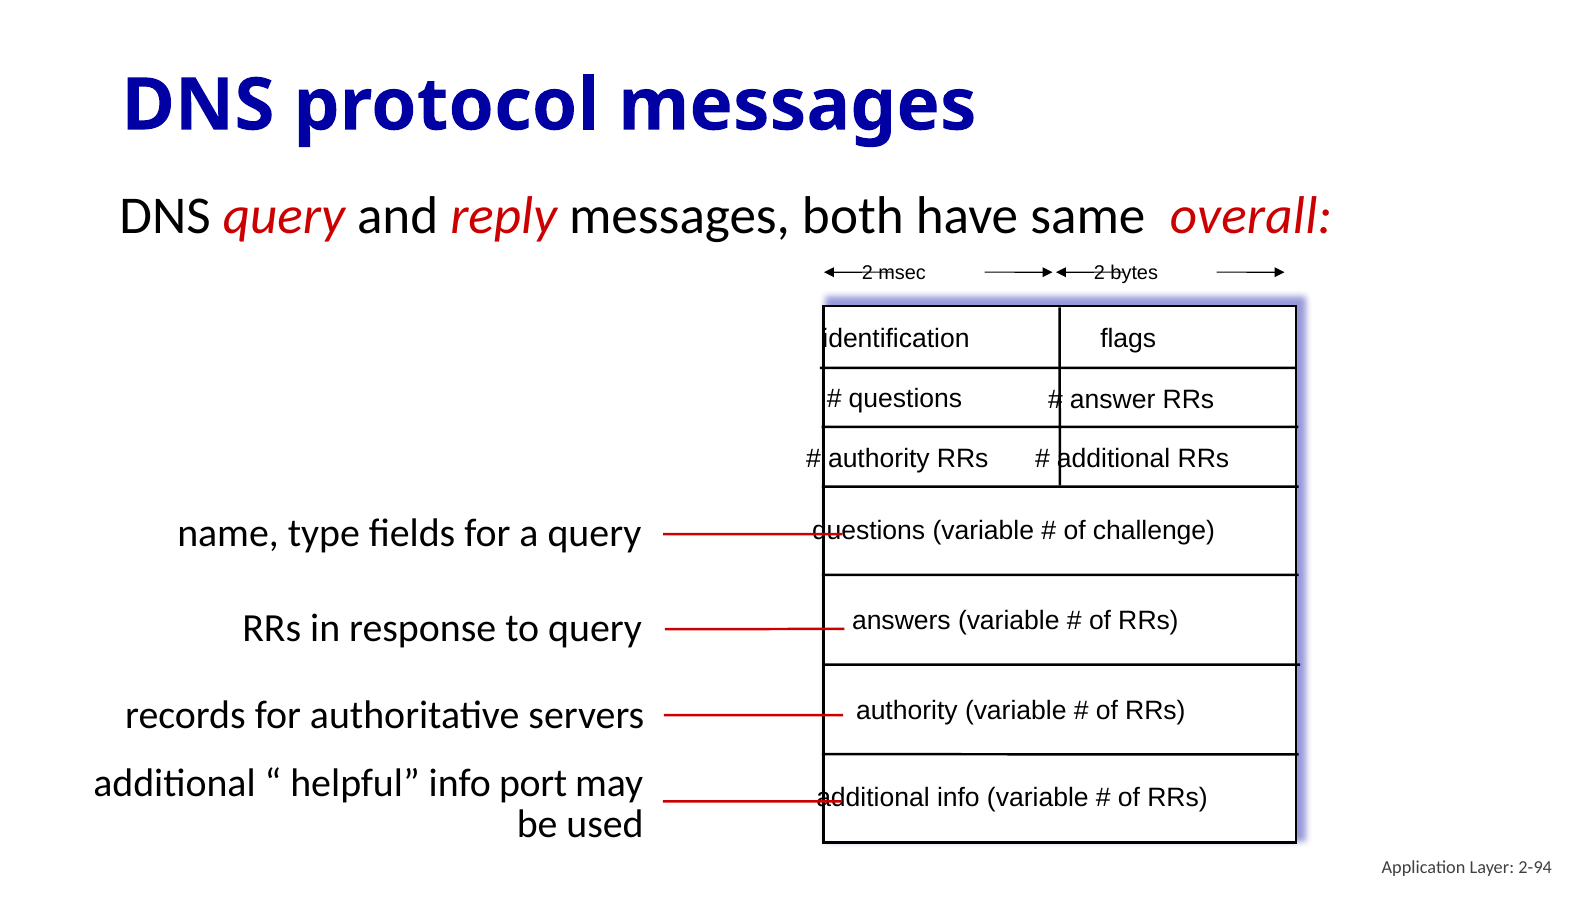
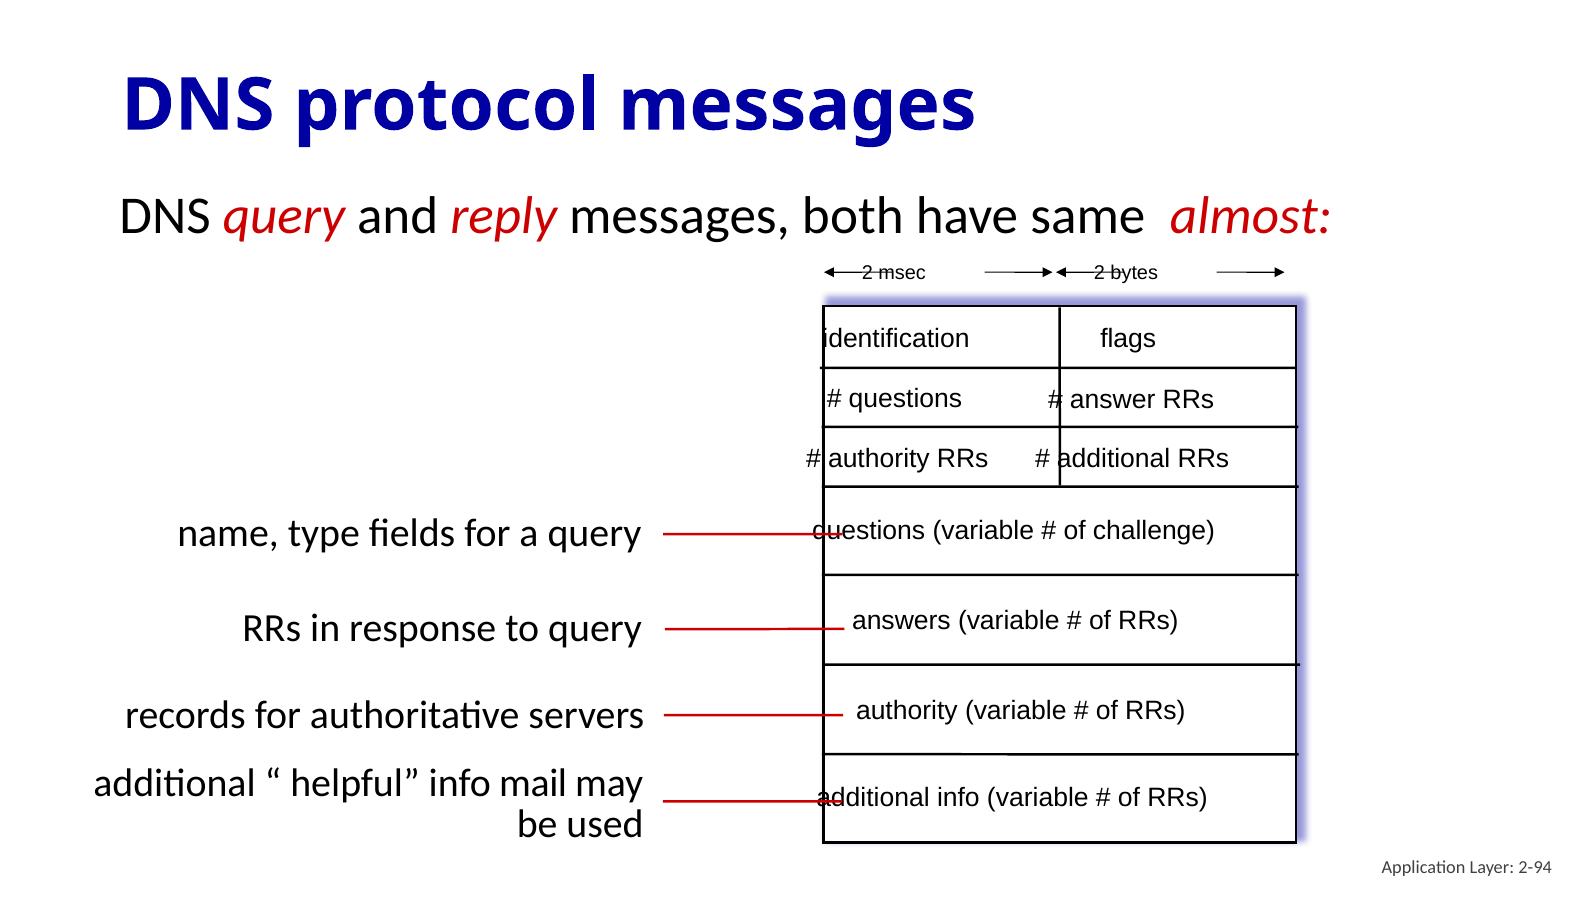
overall: overall -> almost
port: port -> mail
